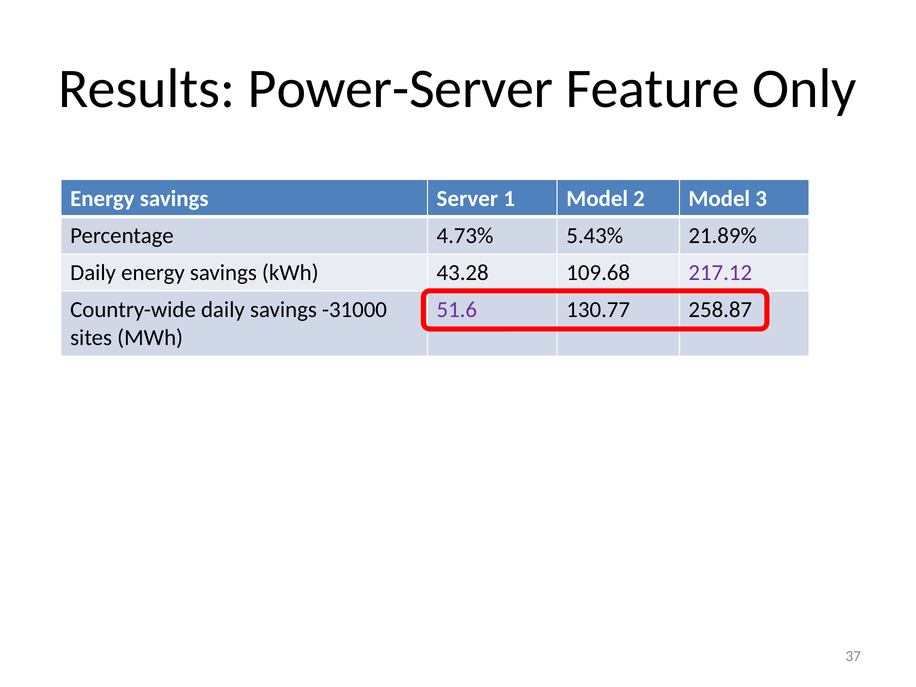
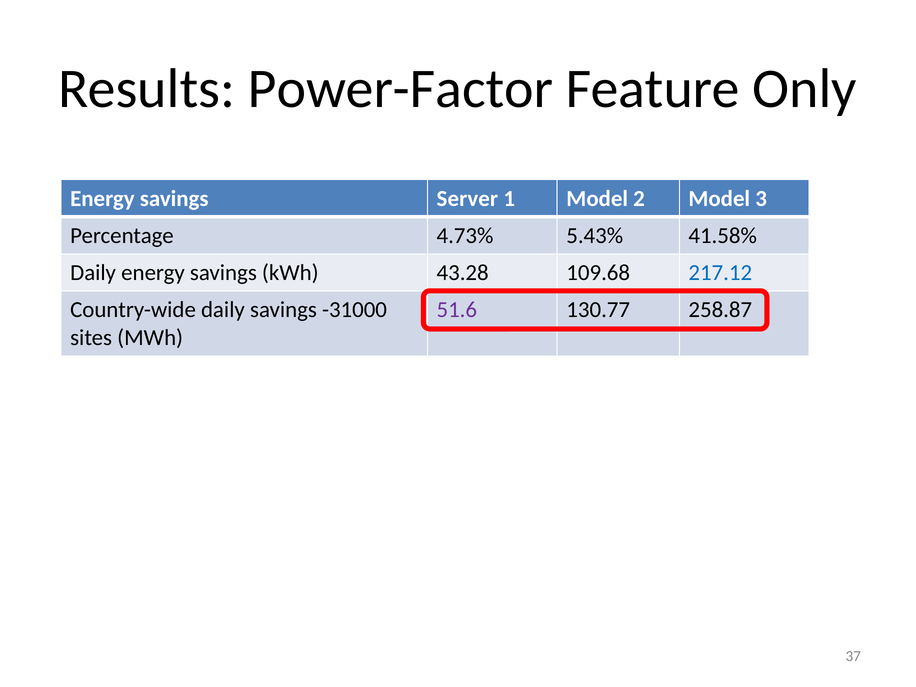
Power-Server: Power-Server -> Power-Factor
21.89%: 21.89% -> 41.58%
217.12 colour: purple -> blue
